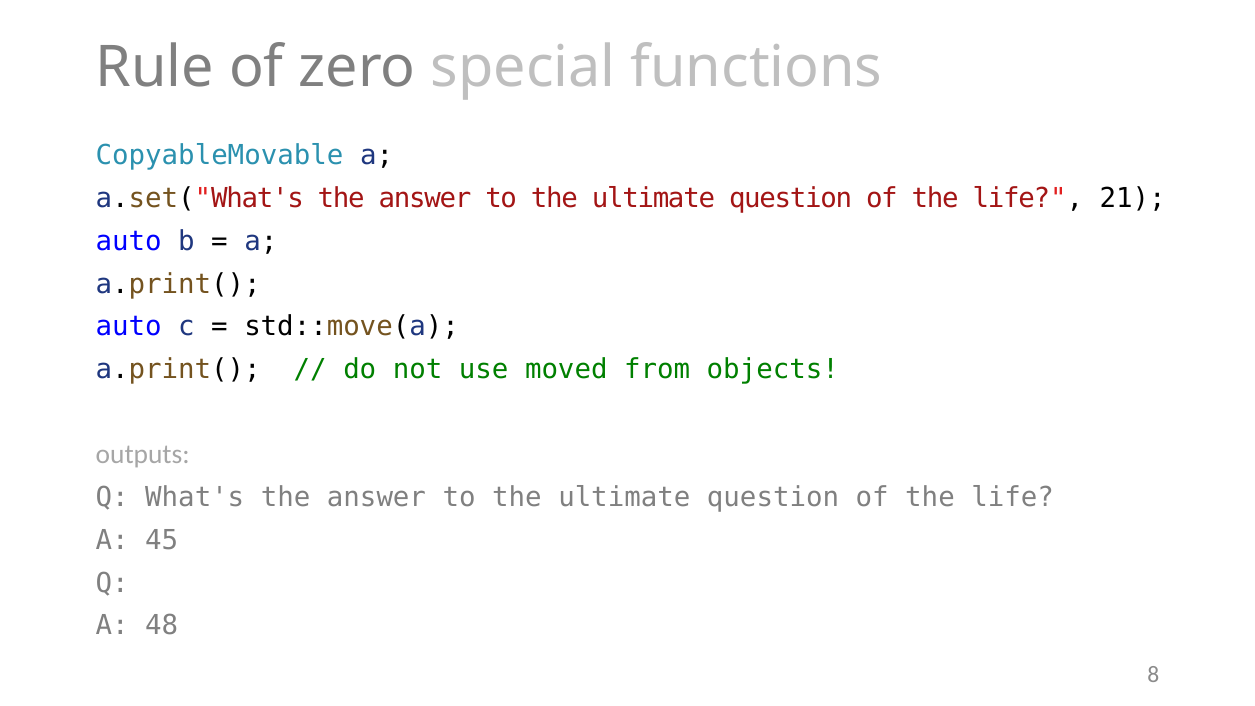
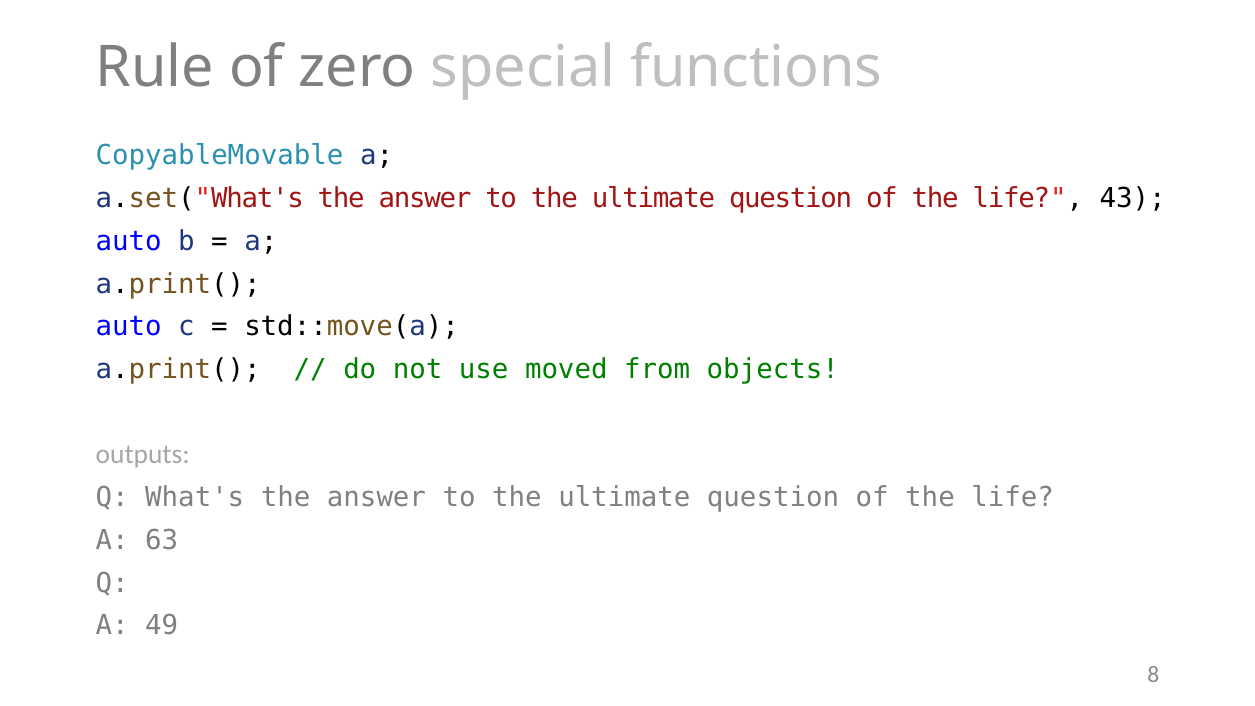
21: 21 -> 43
45: 45 -> 63
48: 48 -> 49
